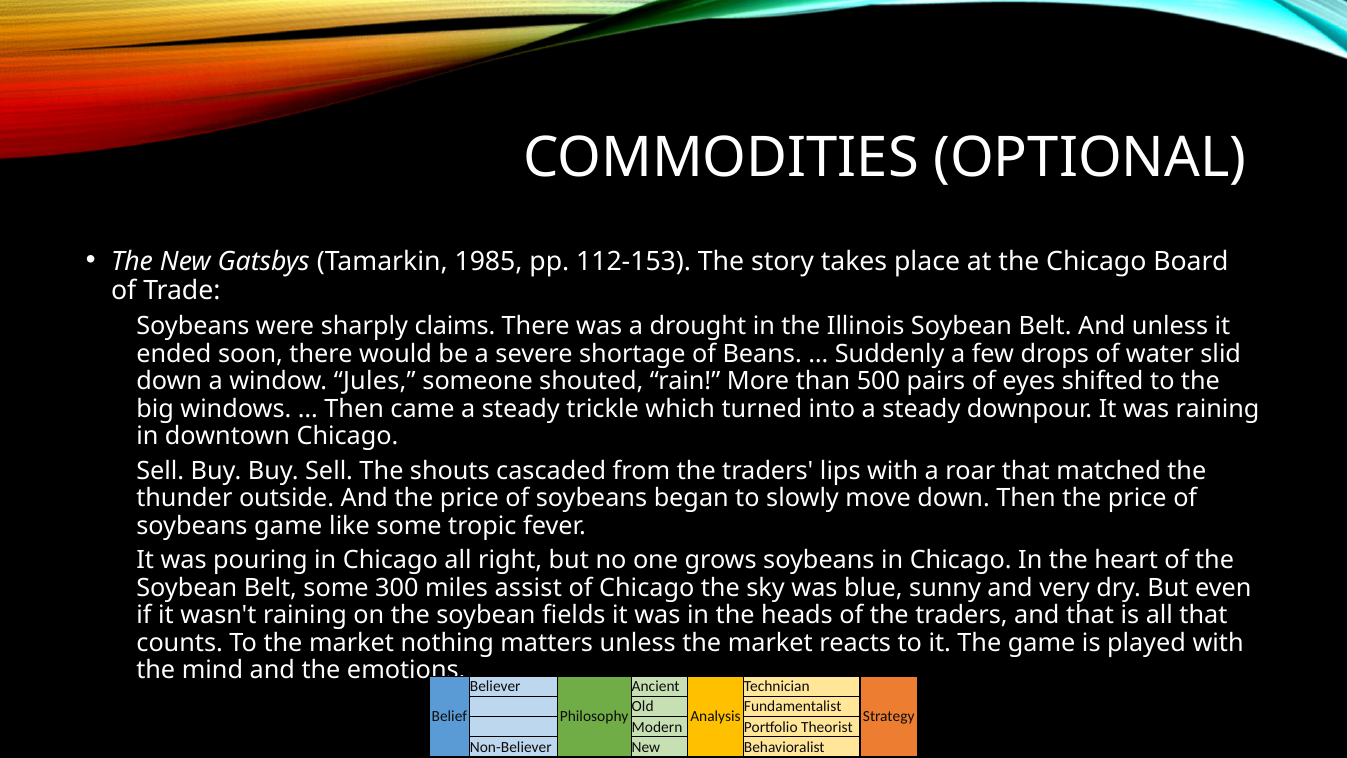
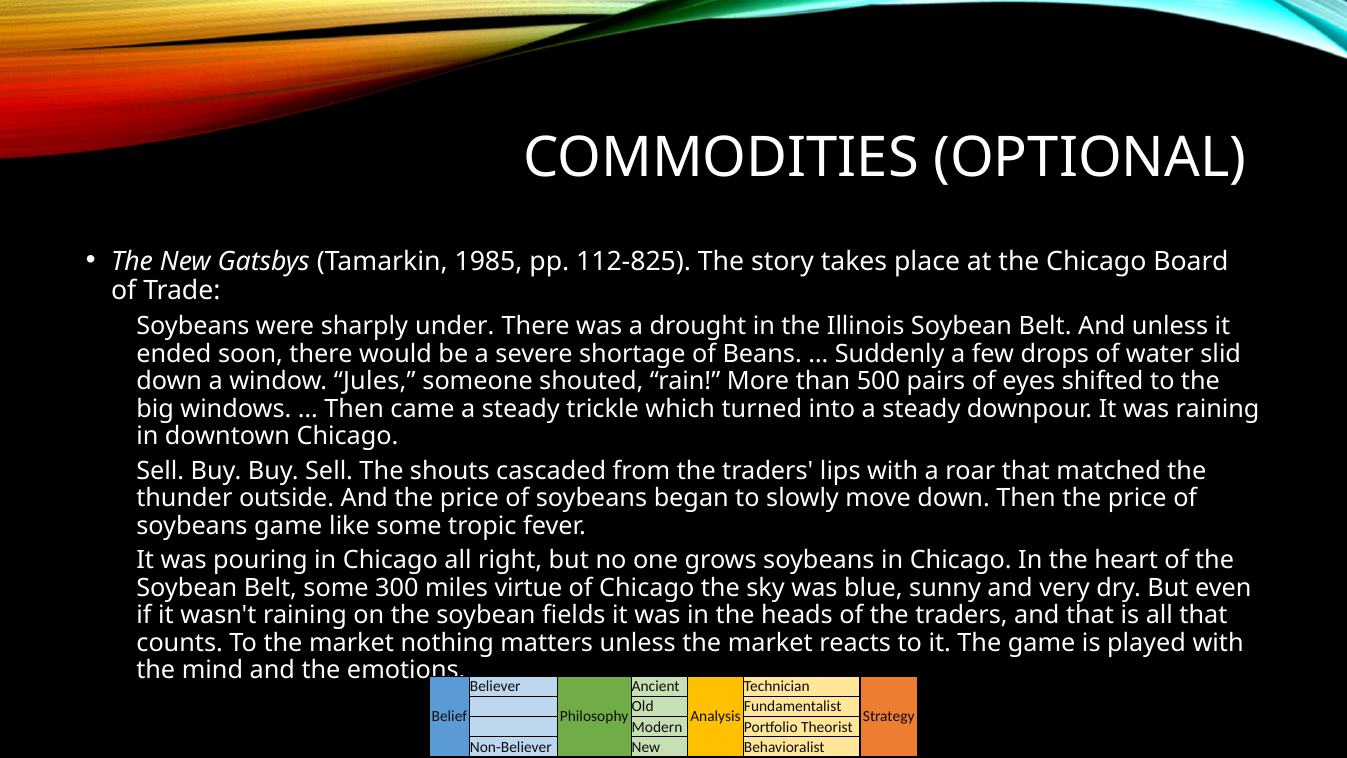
112-153: 112-153 -> 112-825
claims: claims -> under
assist: assist -> virtue
